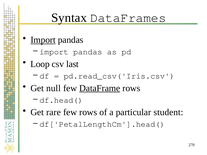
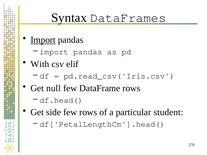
Loop: Loop -> With
last: last -> elif
DataFrame underline: present -> none
rare: rare -> side
